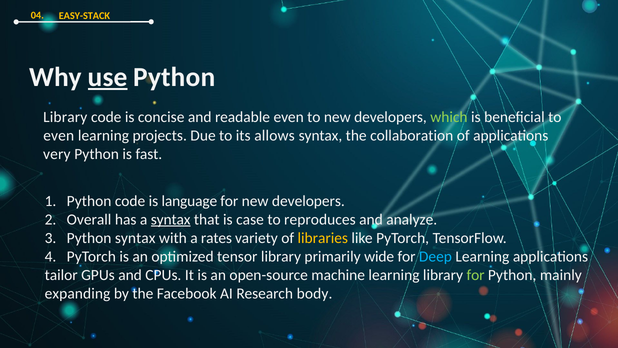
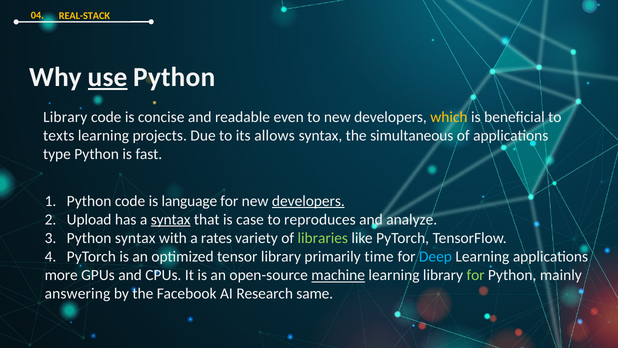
EASY-STACK: EASY-STACK -> REAL-STACK
which colour: light green -> yellow
even at (59, 136): even -> texts
collaboration: collaboration -> simultaneous
very: very -> type
developers at (308, 201) underline: none -> present
Overall: Overall -> Upload
libraries colour: yellow -> light green
wide: wide -> time
tailor: tailor -> more
machine underline: none -> present
expanding: expanding -> answering
body: body -> same
